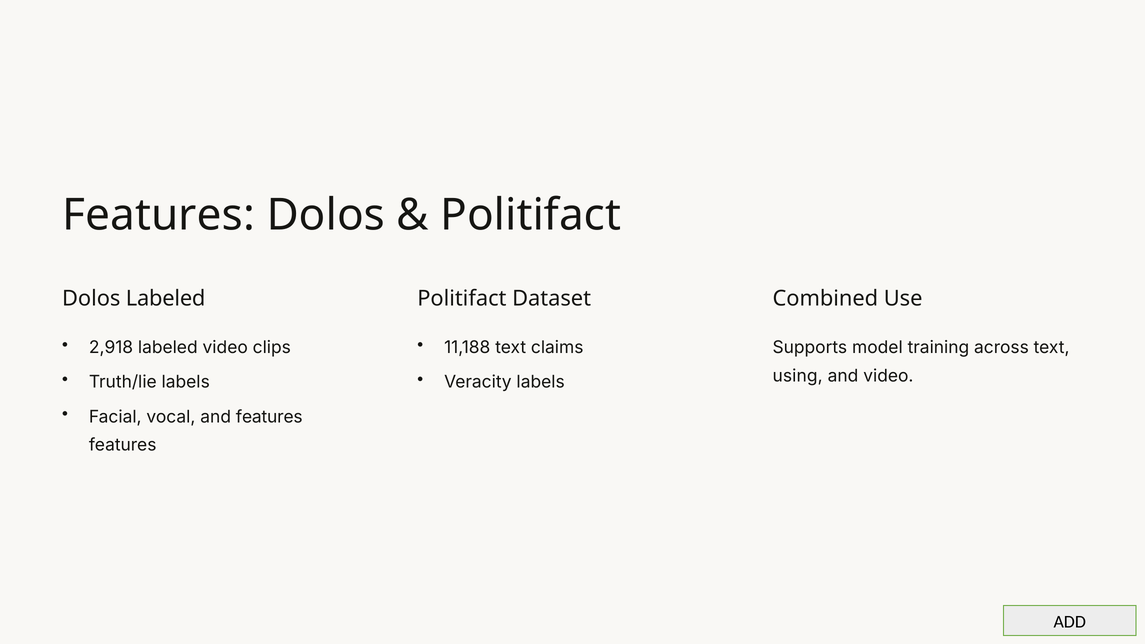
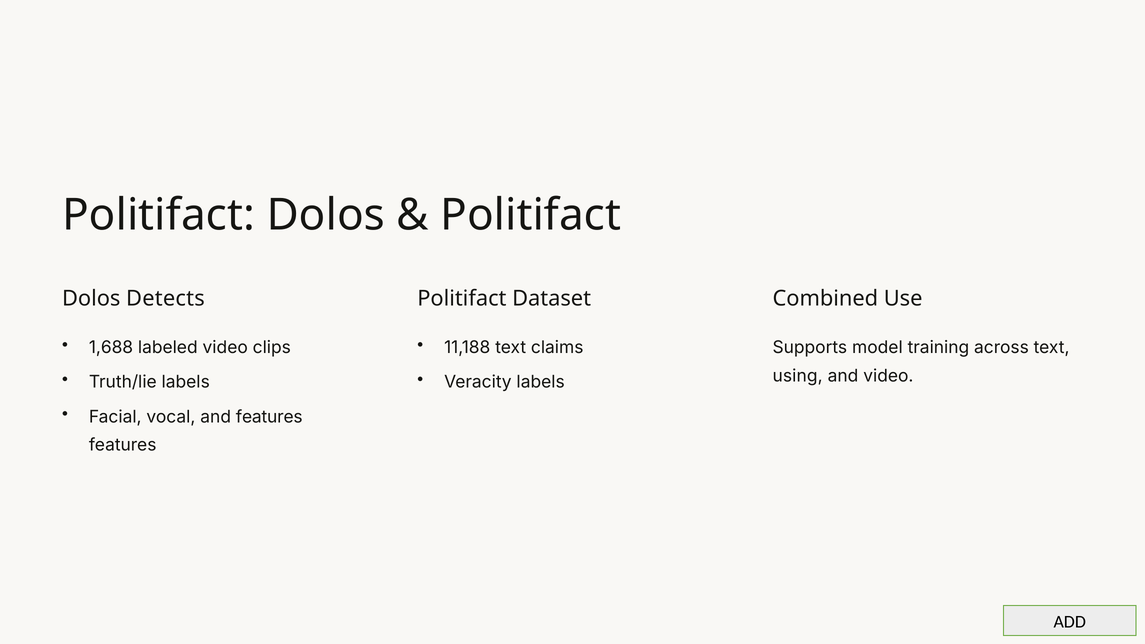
Features at (159, 215): Features -> Politifact
Dolos Labeled: Labeled -> Detects
2,918: 2,918 -> 1,688
